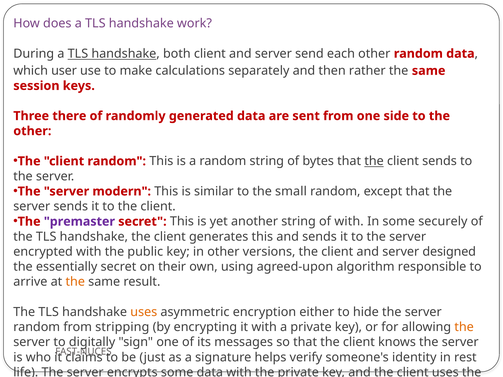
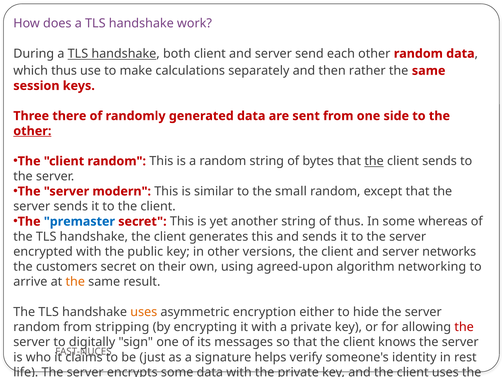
which user: user -> thus
other at (32, 131) underline: none -> present
premaster colour: purple -> blue
of with: with -> thus
securely: securely -> whereas
designed: designed -> networks
essentially: essentially -> customers
responsible: responsible -> networking
the at (464, 327) colour: orange -> red
